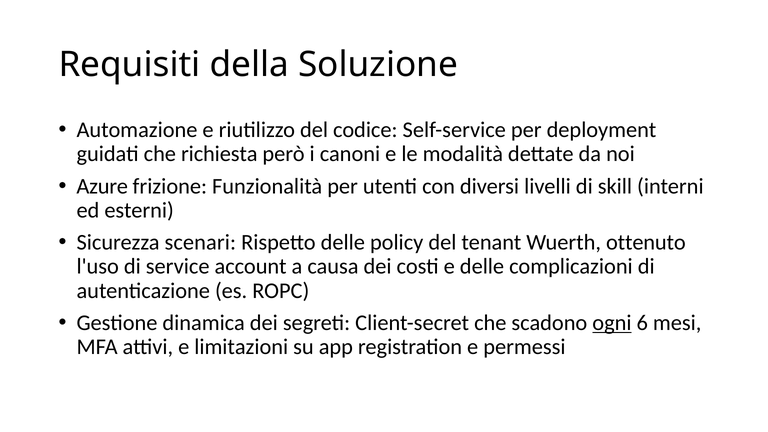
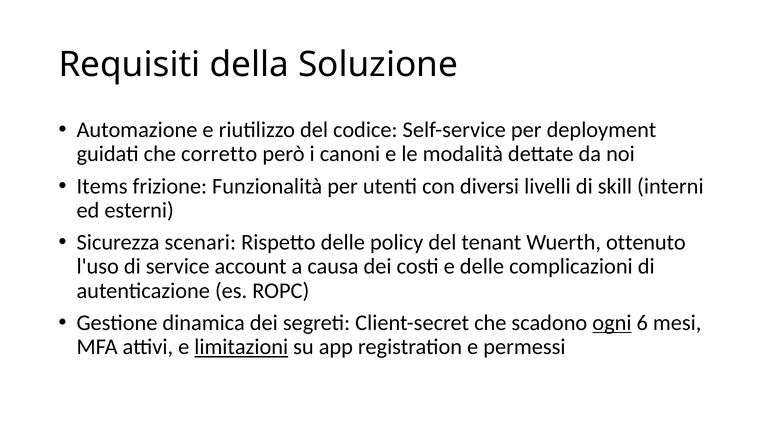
richiesta: richiesta -> corretto
Azure: Azure -> Items
limitazioni underline: none -> present
